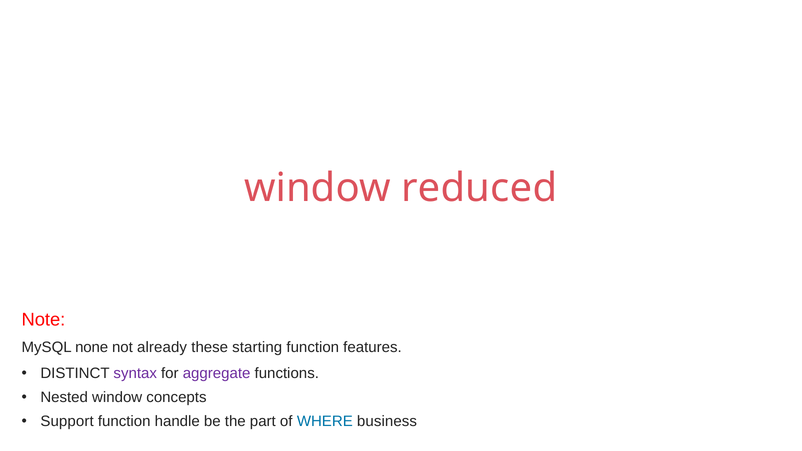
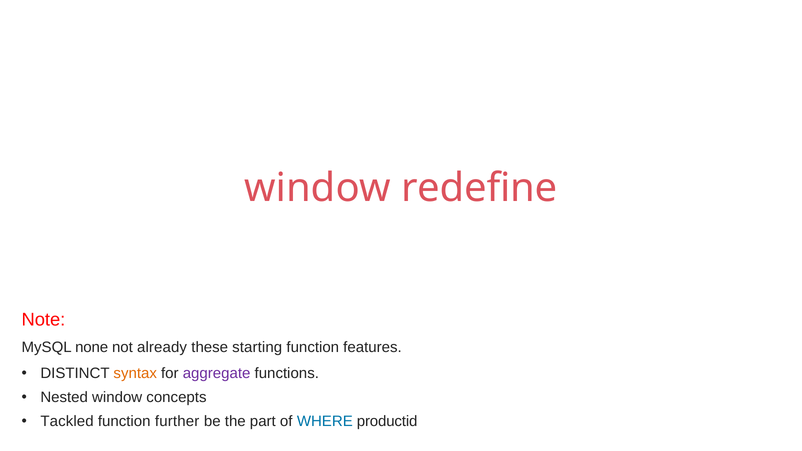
reduced: reduced -> redefine
syntax colour: purple -> orange
Support: Support -> Tackled
handle: handle -> further
business: business -> productid
